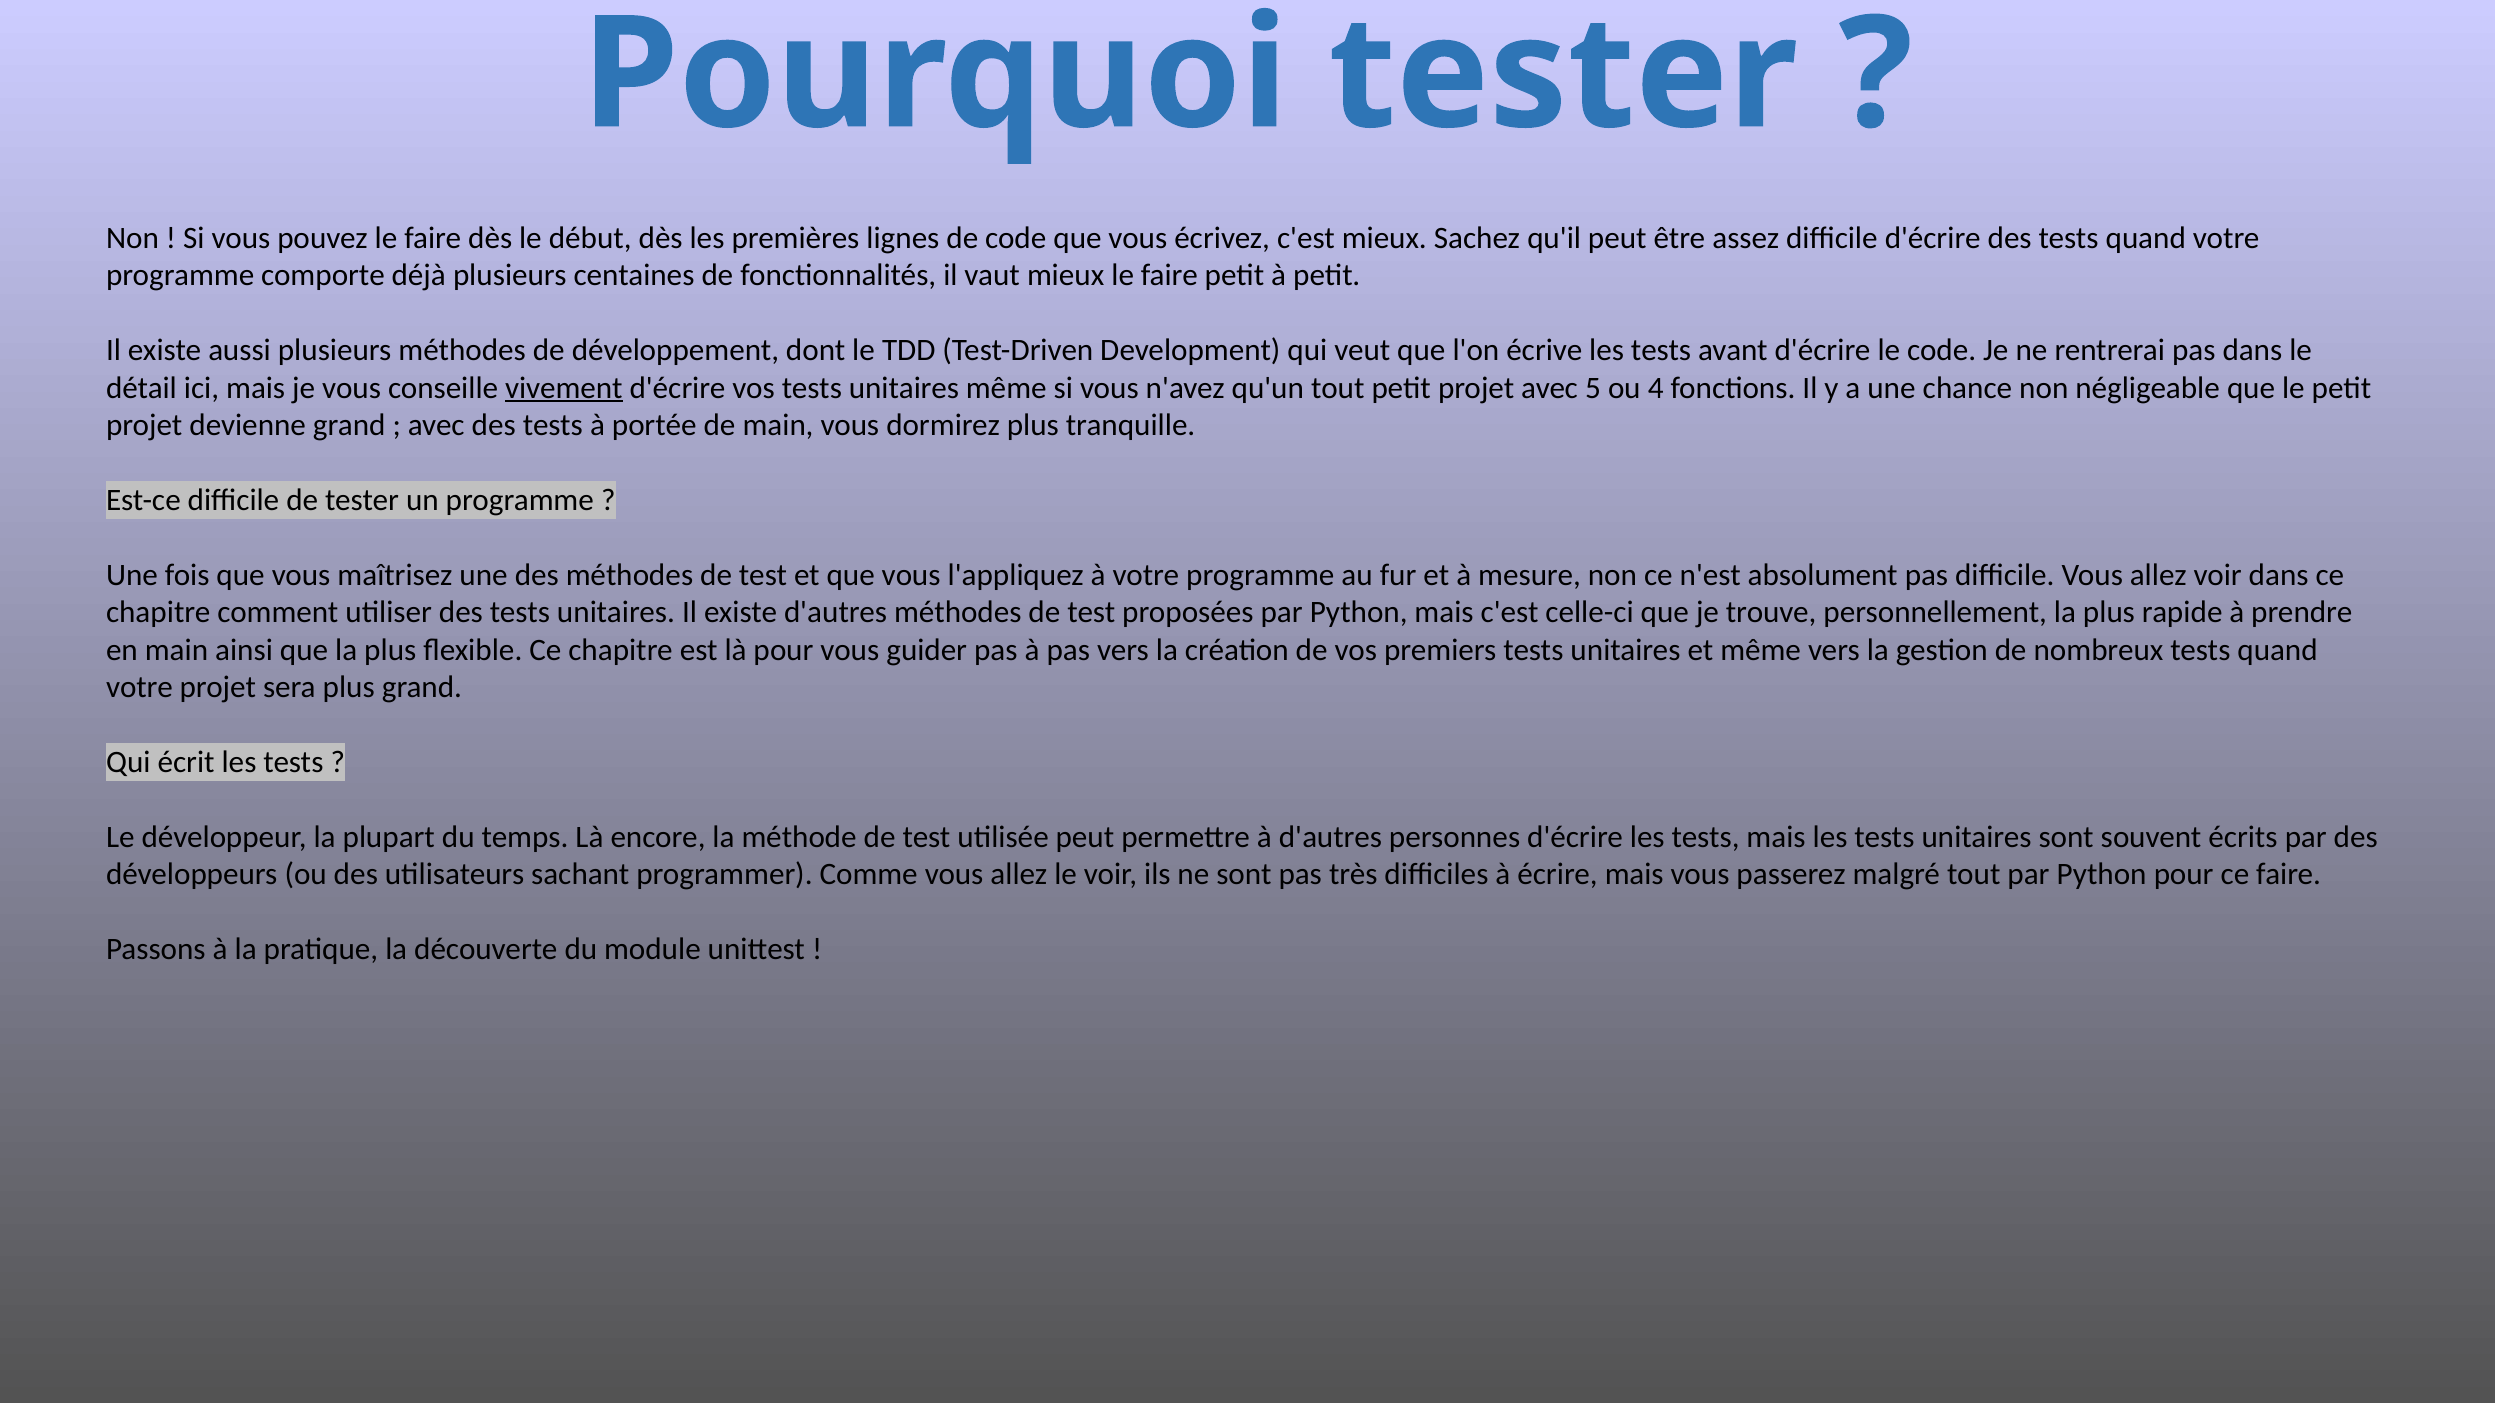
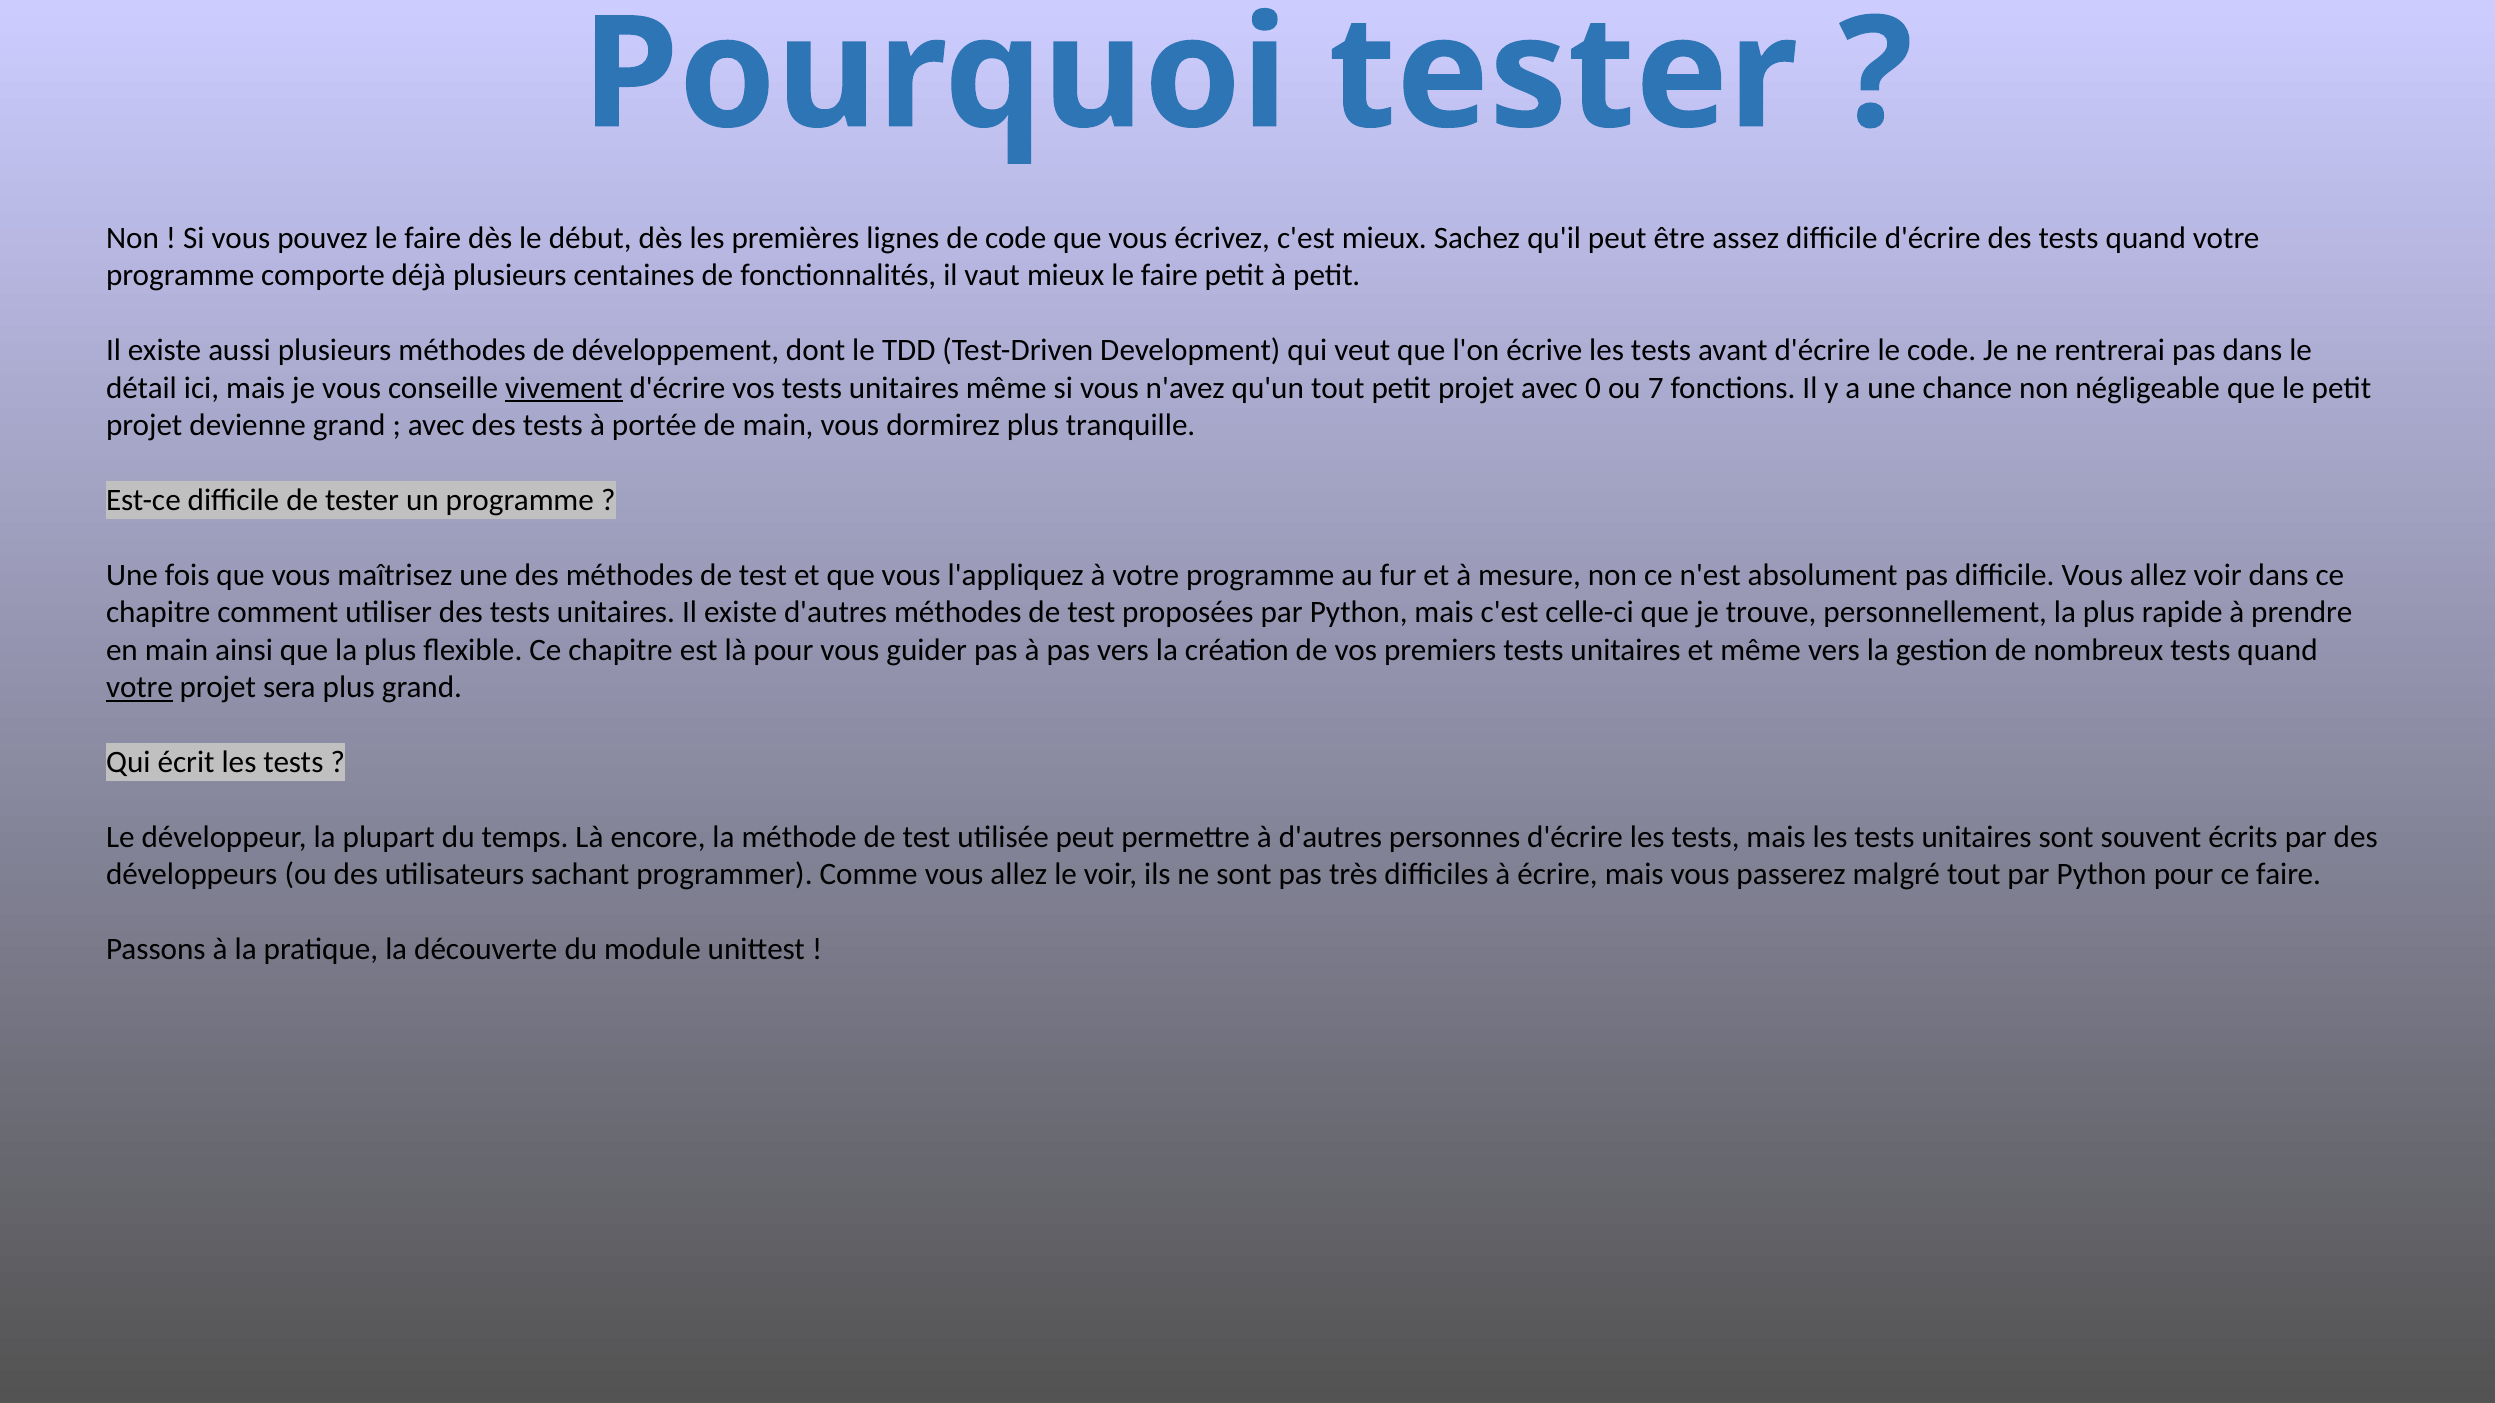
5: 5 -> 0
4: 4 -> 7
votre at (139, 687) underline: none -> present
